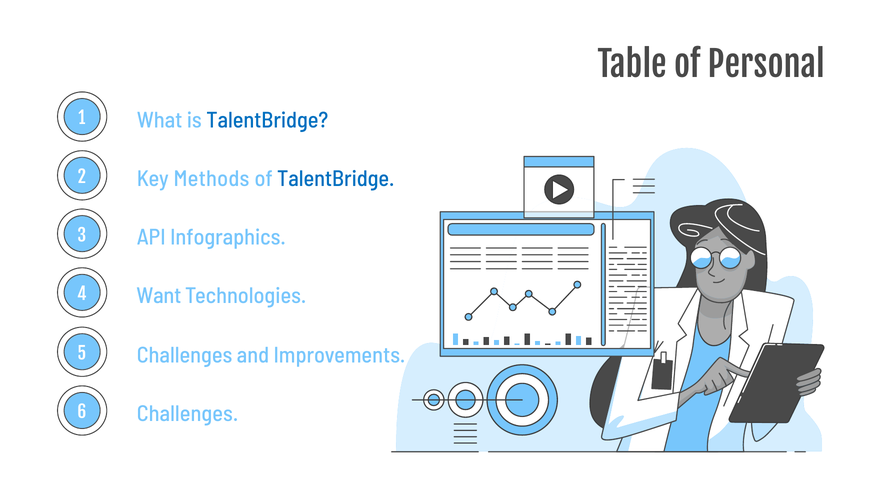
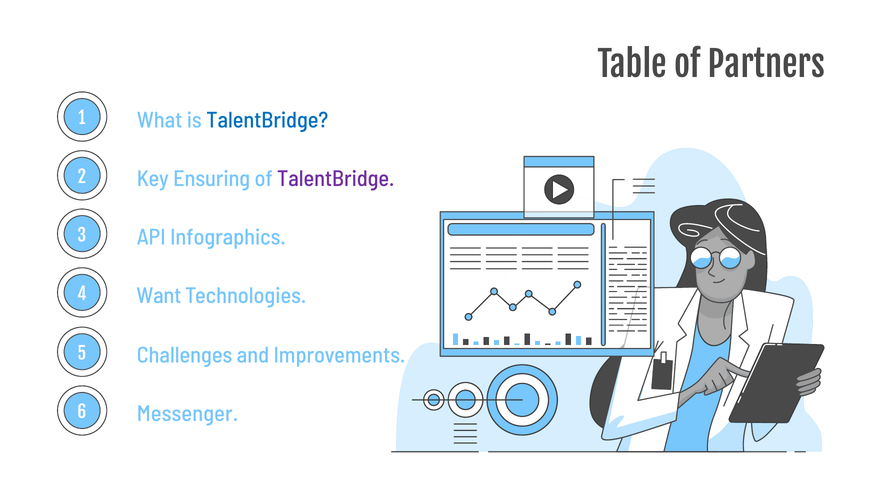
Personal: Personal -> Partners
Methods: Methods -> Ensuring
TalentBridge at (336, 179) colour: blue -> purple
Challenges at (187, 414): Challenges -> Messenger
